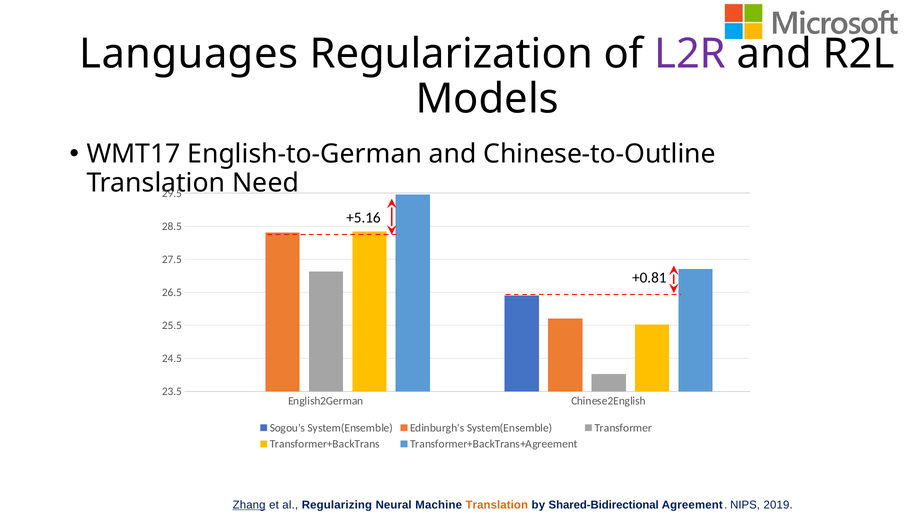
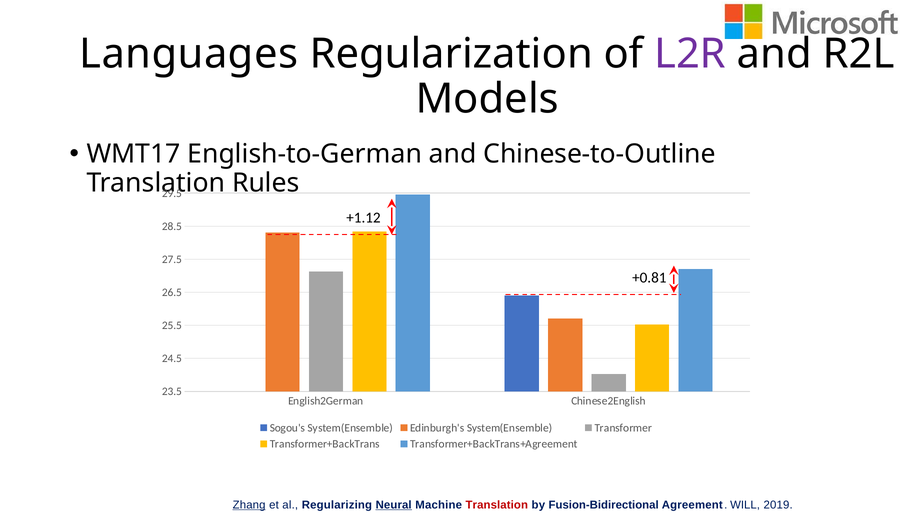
Need: Need -> Rules
+5.16: +5.16 -> +1.12
Neural underline: none -> present
Translation at (497, 505) colour: orange -> red
Shared-Bidirectional: Shared-Bidirectional -> Fusion-Bidirectional
NIPS: NIPS -> WILL
